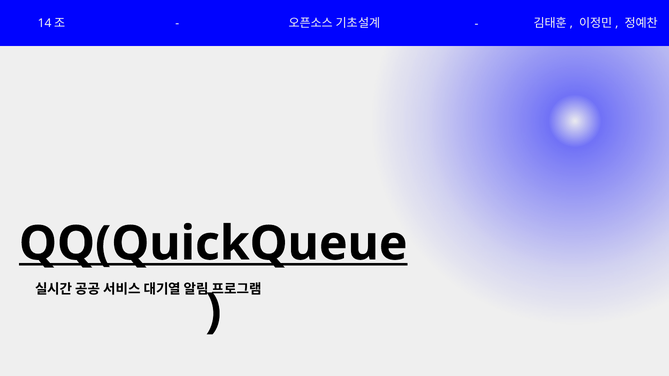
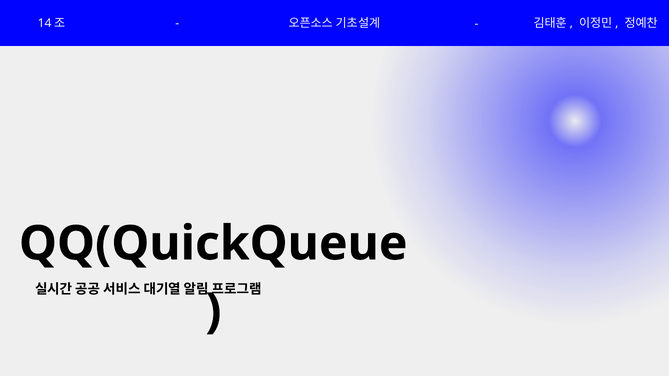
QQ(QuickQueue underline: present -> none
